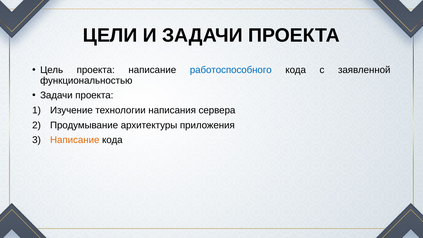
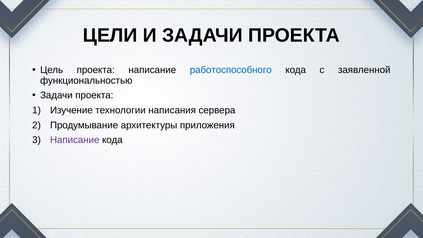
Написание at (75, 140) colour: orange -> purple
